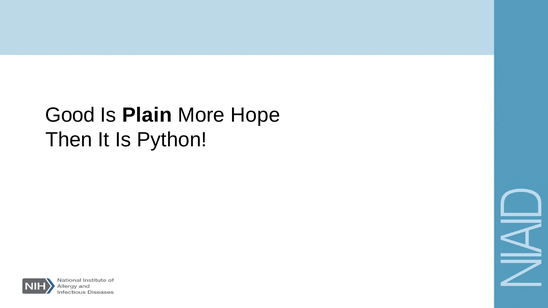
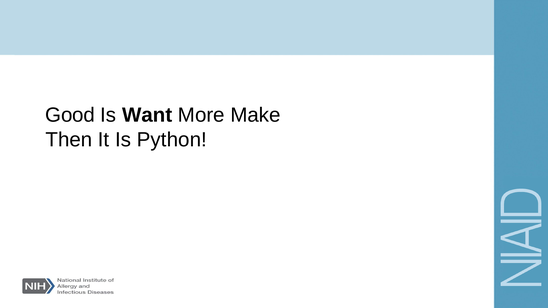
Plain: Plain -> Want
Hope: Hope -> Make
